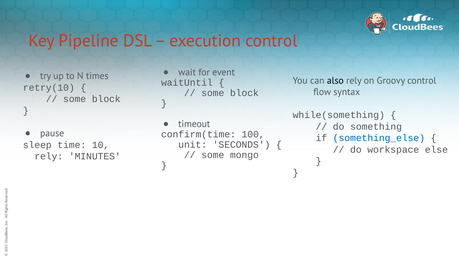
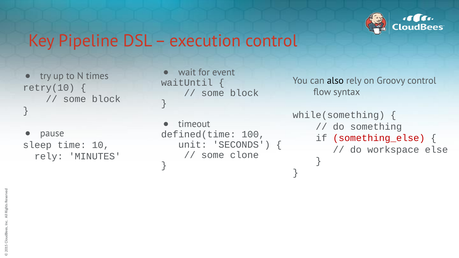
confirm(time: confirm(time -> defined(time
something_else colour: blue -> red
mongo: mongo -> clone
